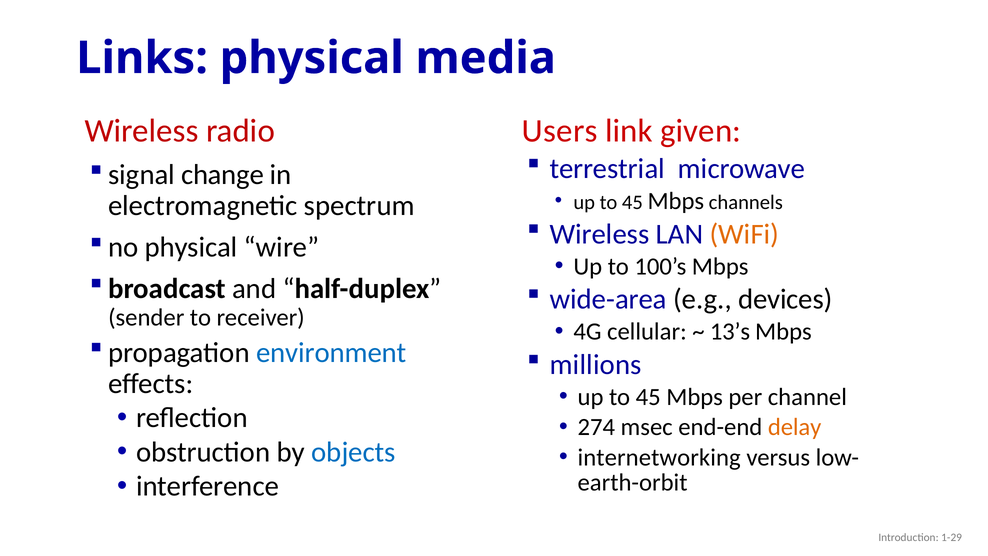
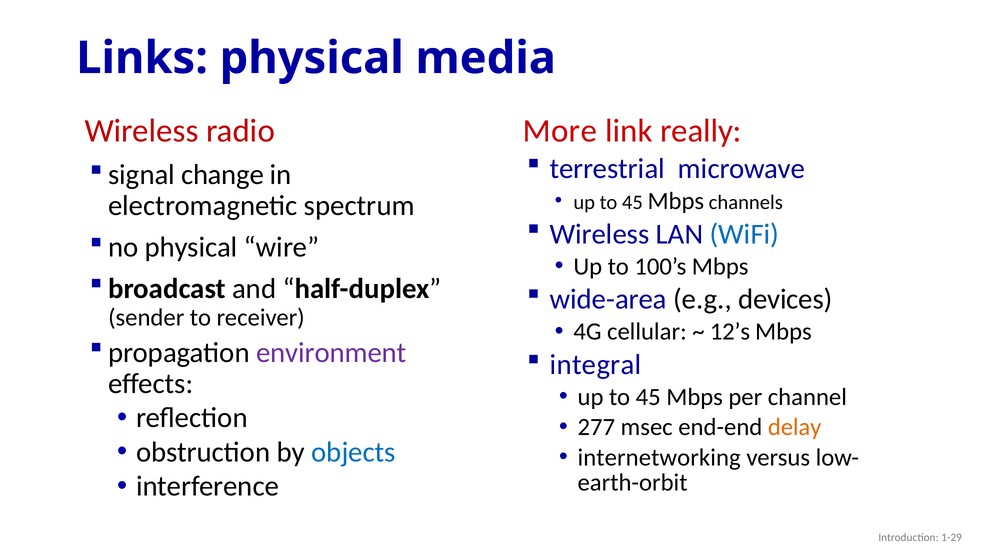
Users: Users -> More
given: given -> really
WiFi colour: orange -> blue
13’s: 13’s -> 12’s
environment colour: blue -> purple
millions: millions -> integral
274: 274 -> 277
